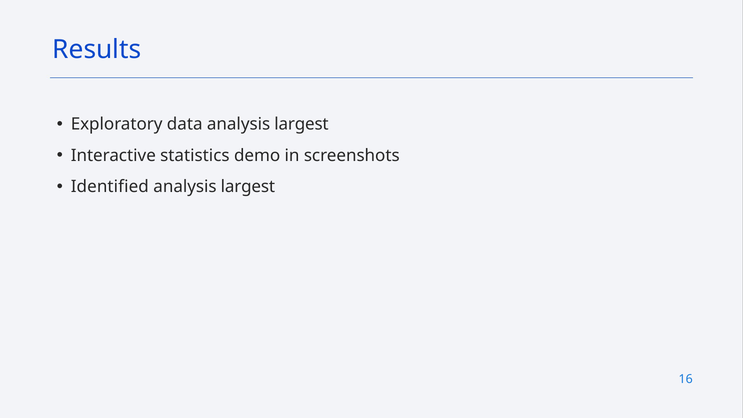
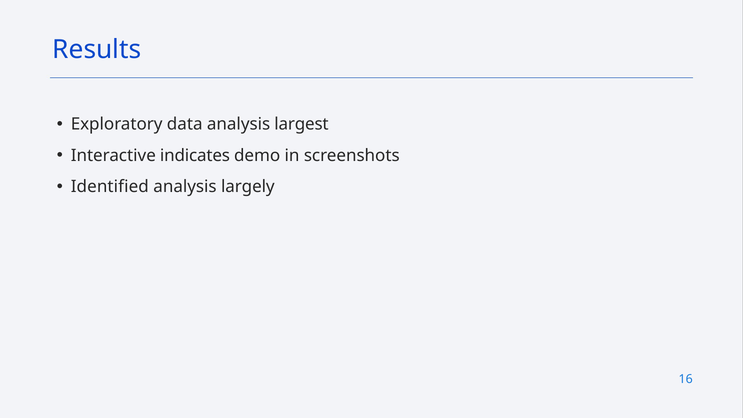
statistics: statistics -> indicates
largest at (248, 187): largest -> largely
